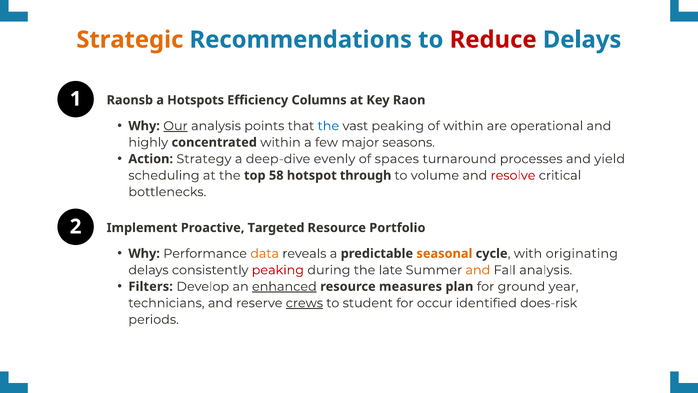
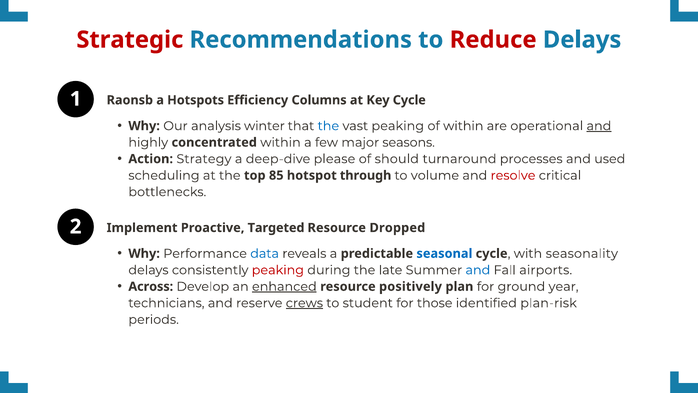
Strategic colour: orange -> red
Key Raon: Raon -> Cycle
Our underline: present -> none
points: points -> winter
and at (599, 126) underline: none -> present
evenly: evenly -> please
spaces: spaces -> should
yield: yield -> used
58: 58 -> 85
Portfolio: Portfolio -> Dropped
data colour: orange -> blue
seasonal colour: orange -> blue
originating: originating -> seasonality
and at (478, 270) colour: orange -> blue
Fall analysis: analysis -> airports
Filters: Filters -> Across
measures: measures -> positively
occur: occur -> those
does-risk: does-risk -> plan-risk
